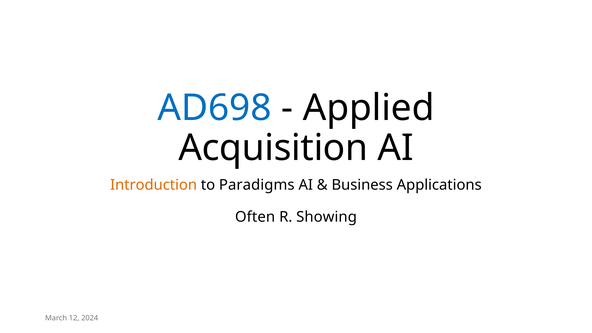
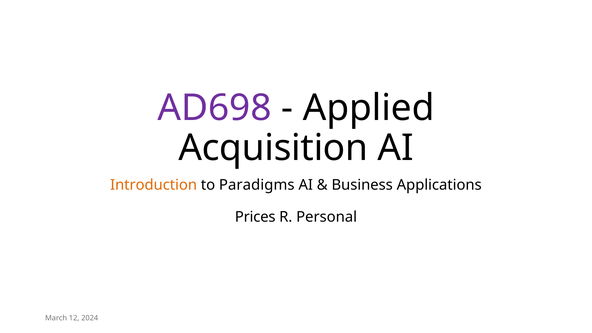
AD698 colour: blue -> purple
Often: Often -> Prices
Showing: Showing -> Personal
